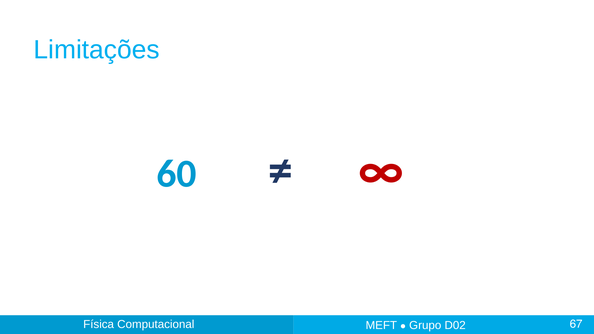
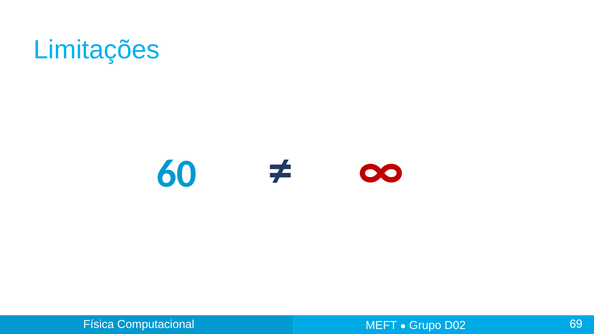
67: 67 -> 69
